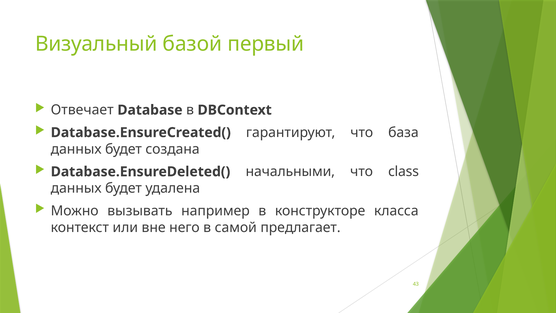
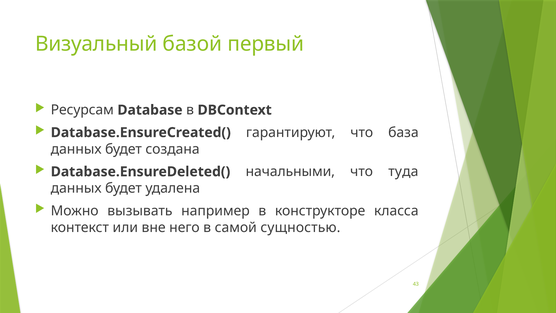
Отвечает: Отвечает -> Ресурсам
class: class -> туда
предлагает: предлагает -> сущностью
